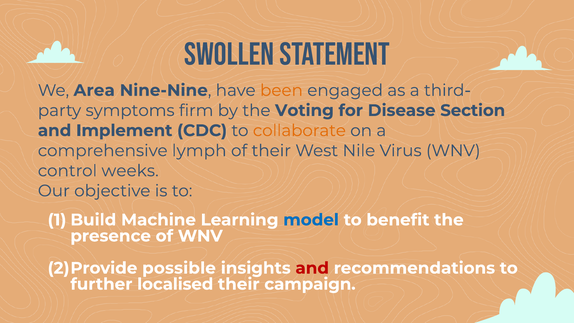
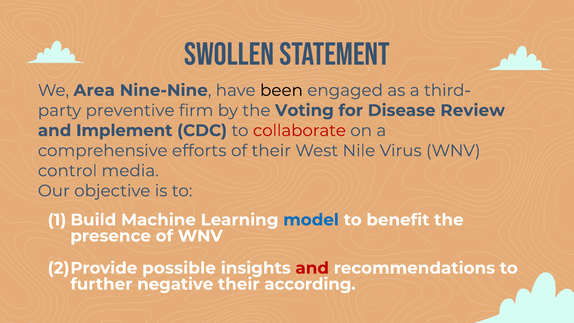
been colour: orange -> black
symptoms: symptoms -> preventive
Section: Section -> Review
collaborate colour: orange -> red
lymph: lymph -> efforts
weeks: weeks -> media
localised: localised -> negative
campaign: campaign -> according
